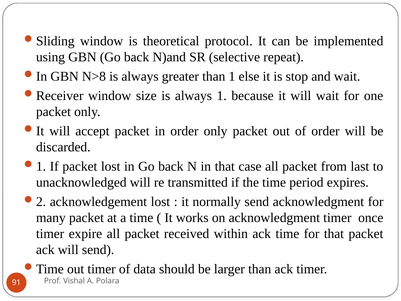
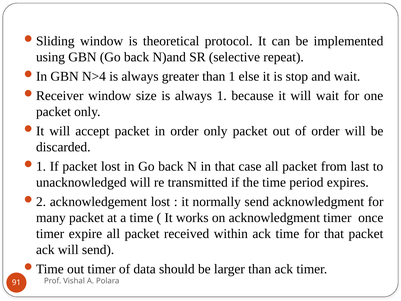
N>8: N>8 -> N>4
